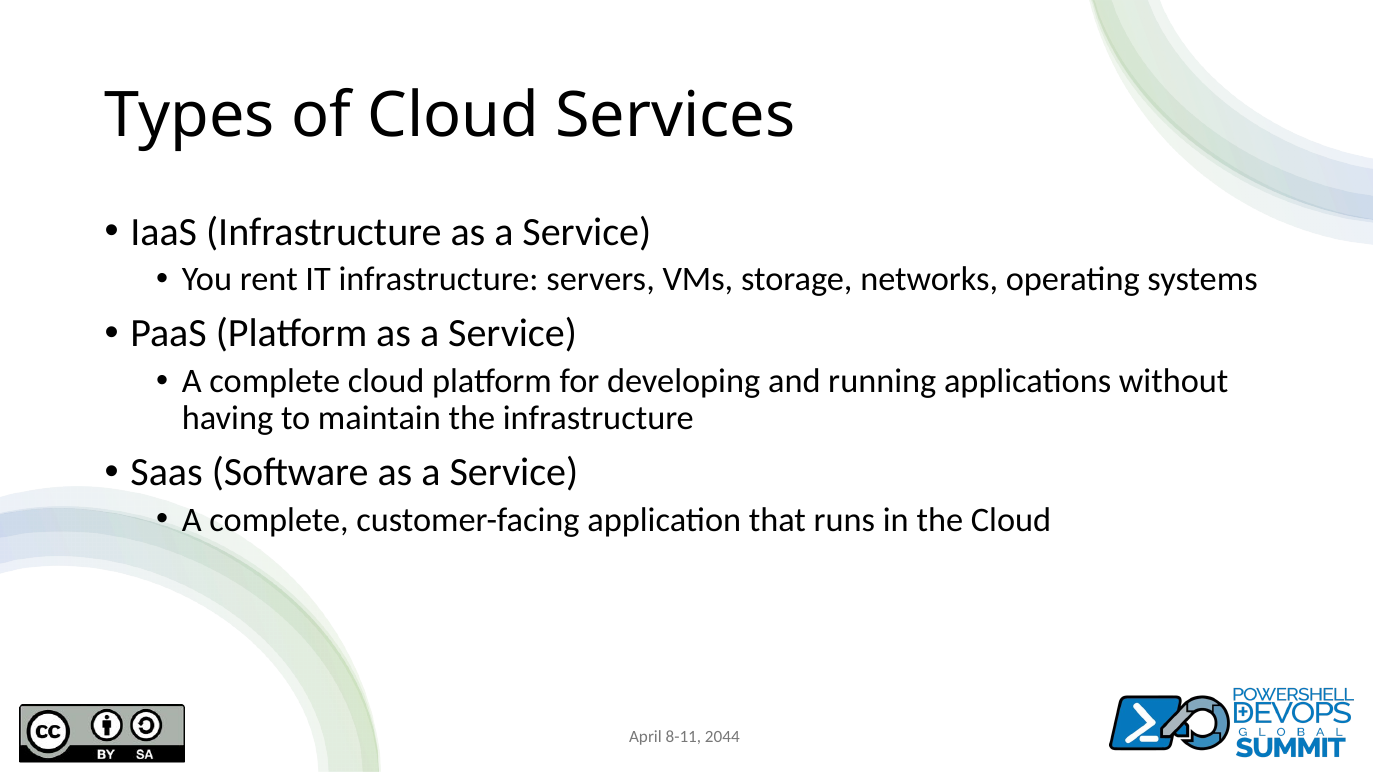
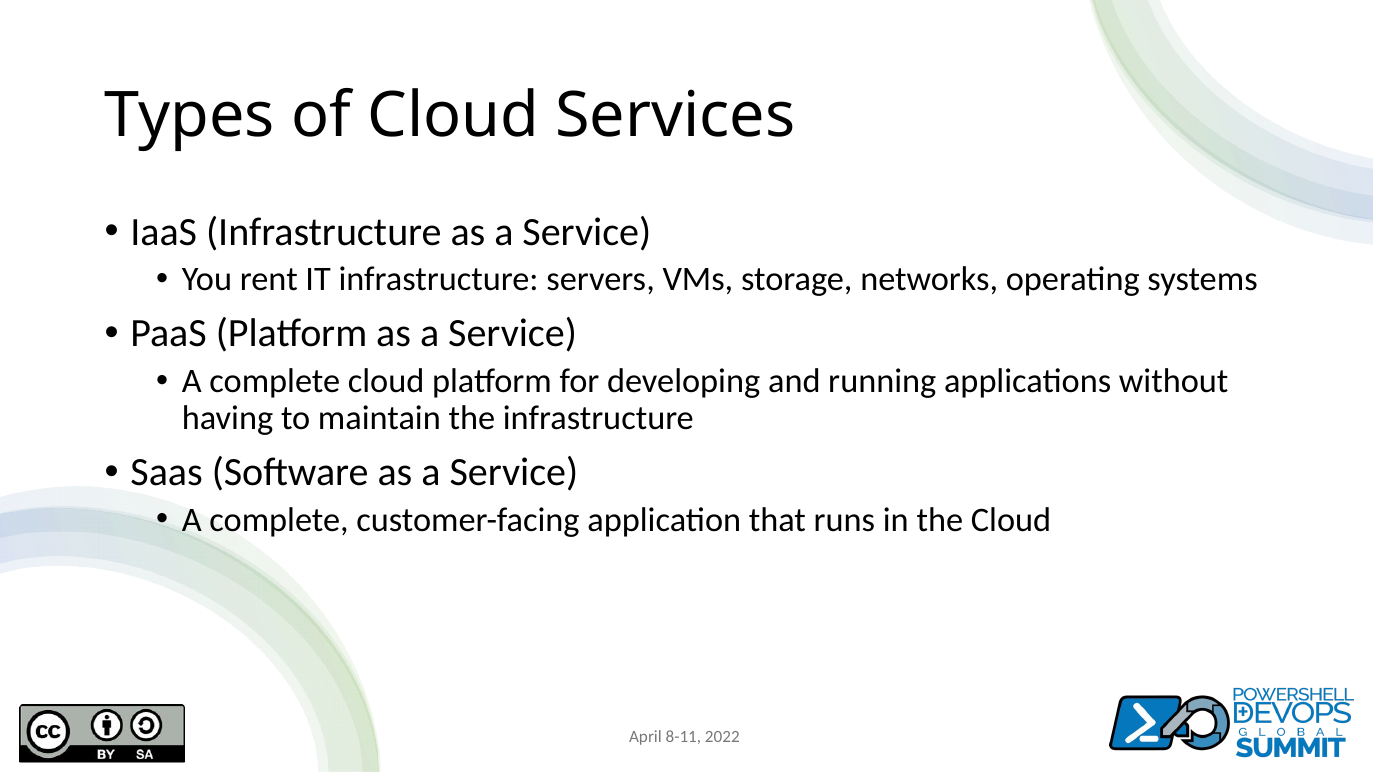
2044: 2044 -> 2022
